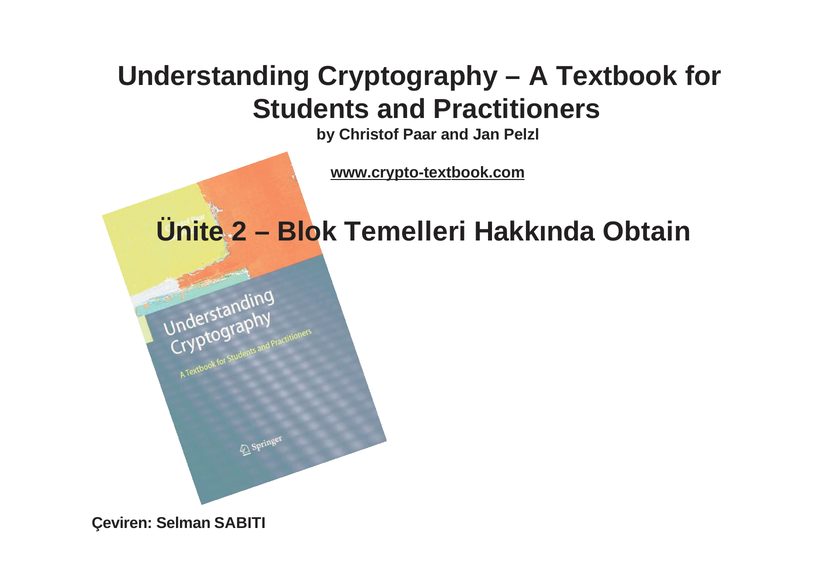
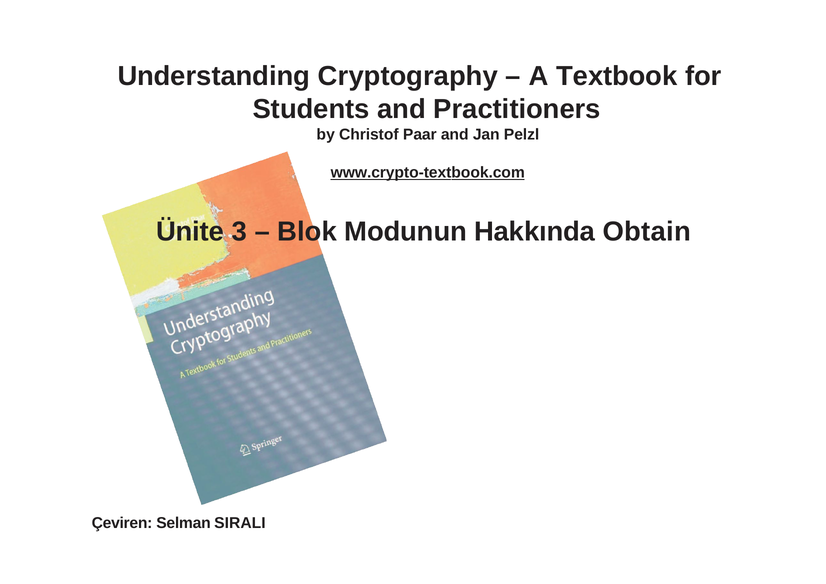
2: 2 -> 3
Temelleri: Temelleri -> Modunun
SABITI: SABITI -> SIRALI
